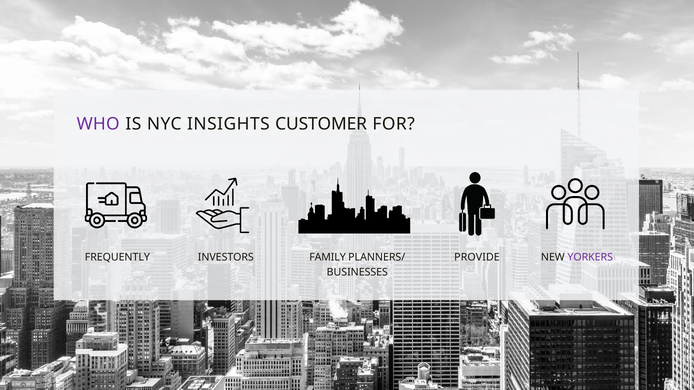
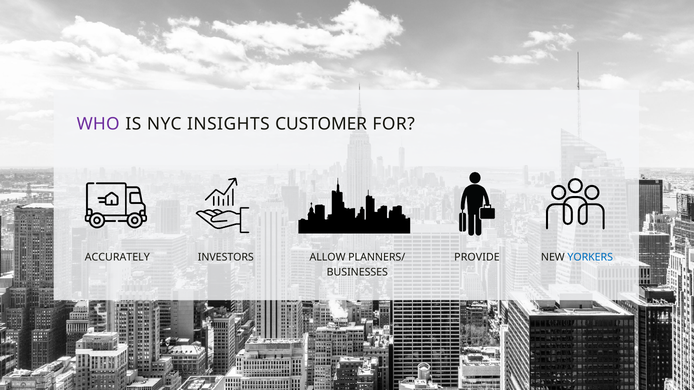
FREQUENTLY: FREQUENTLY -> ACCURATELY
FAMILY: FAMILY -> ALLOW
YORKERS colour: purple -> blue
